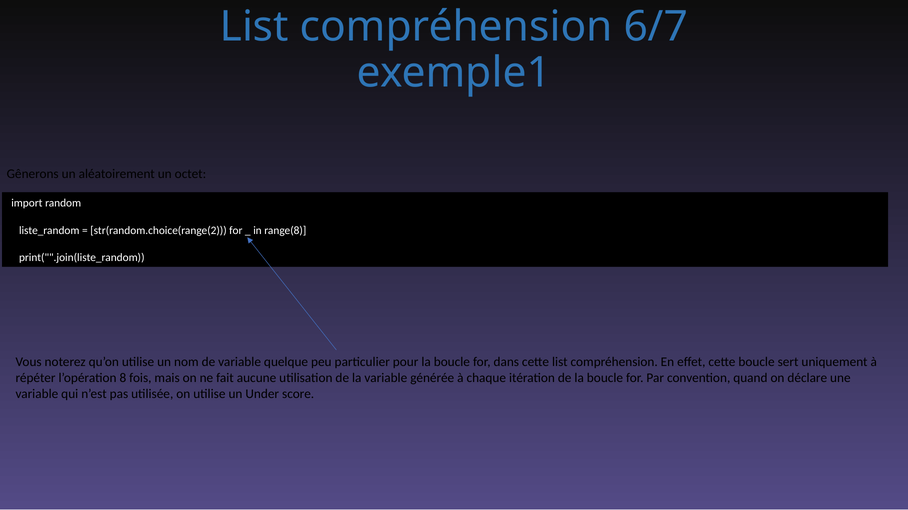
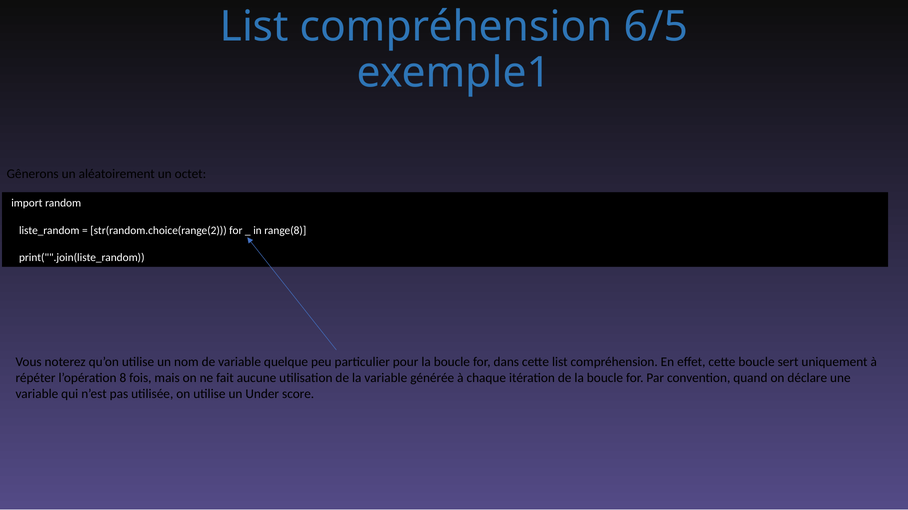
6/7: 6/7 -> 6/5
